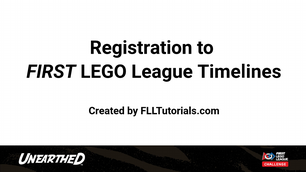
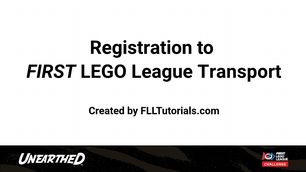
Timelines: Timelines -> Transport
